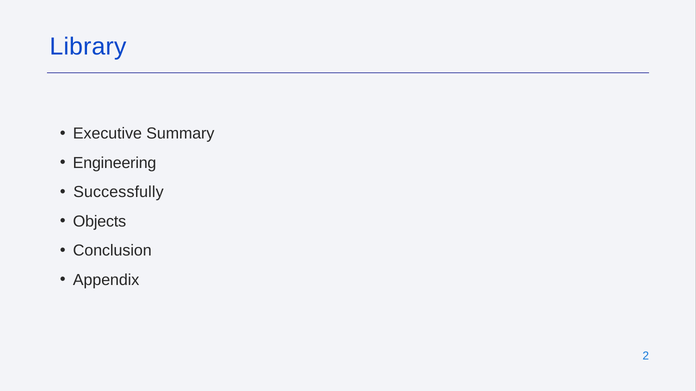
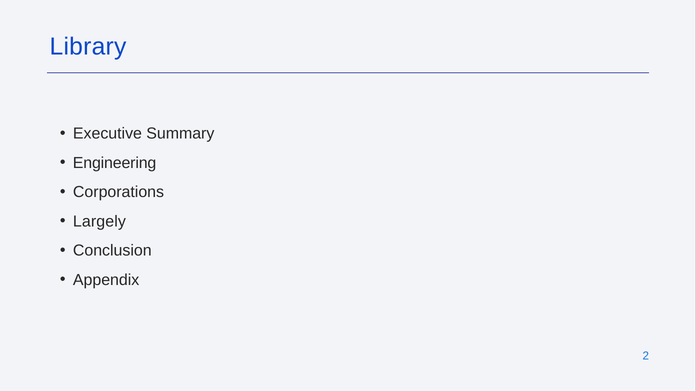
Successfully: Successfully -> Corporations
Objects: Objects -> Largely
